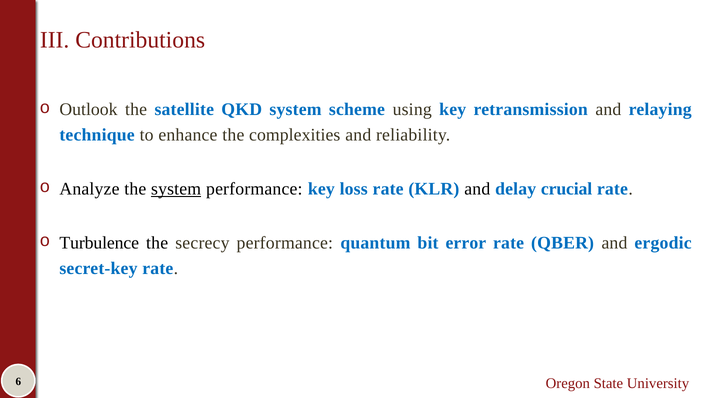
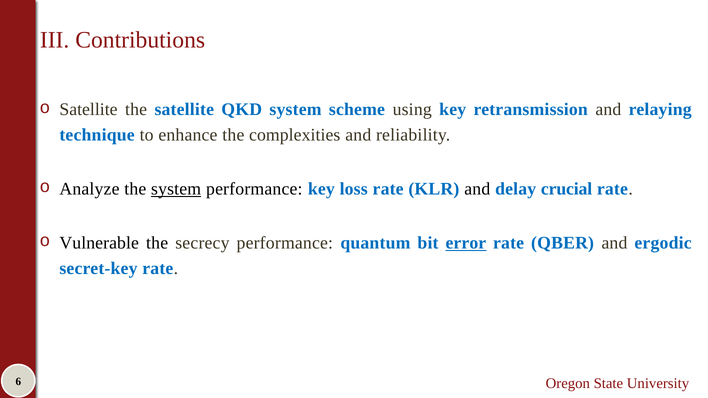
Outlook at (88, 110): Outlook -> Satellite
Turbulence: Turbulence -> Vulnerable
error underline: none -> present
